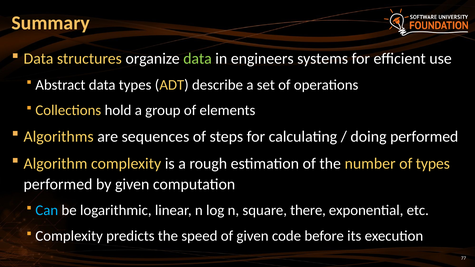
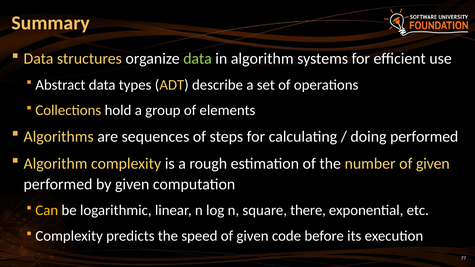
in engineers: engineers -> algorithm
number of types: types -> given
Can colour: light blue -> yellow
